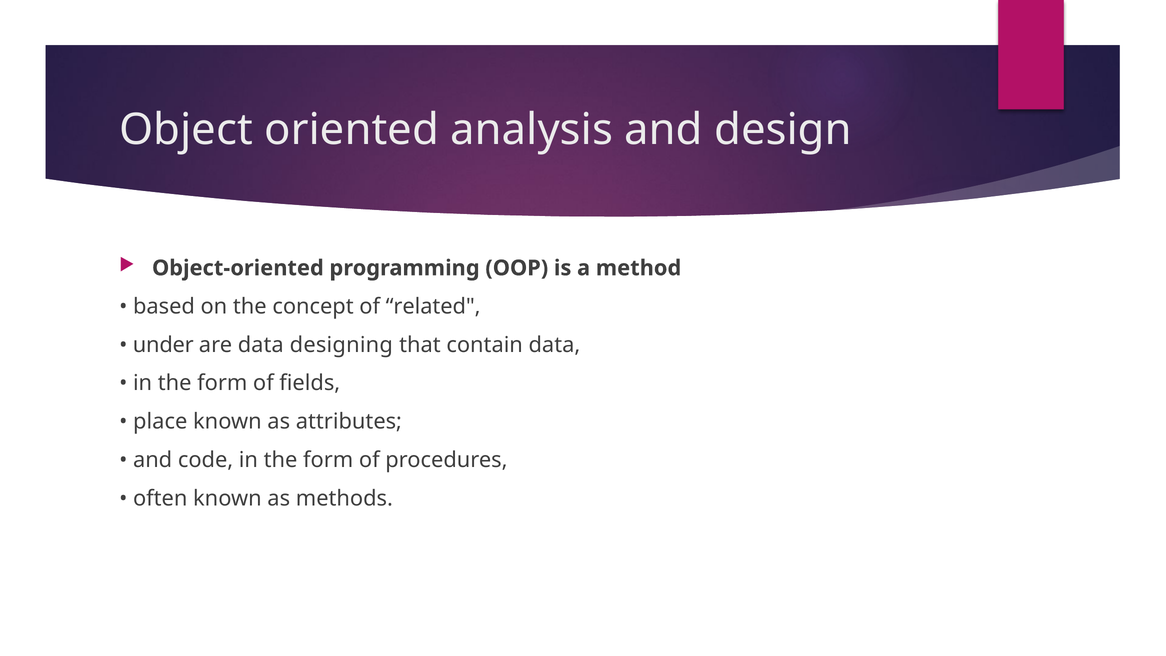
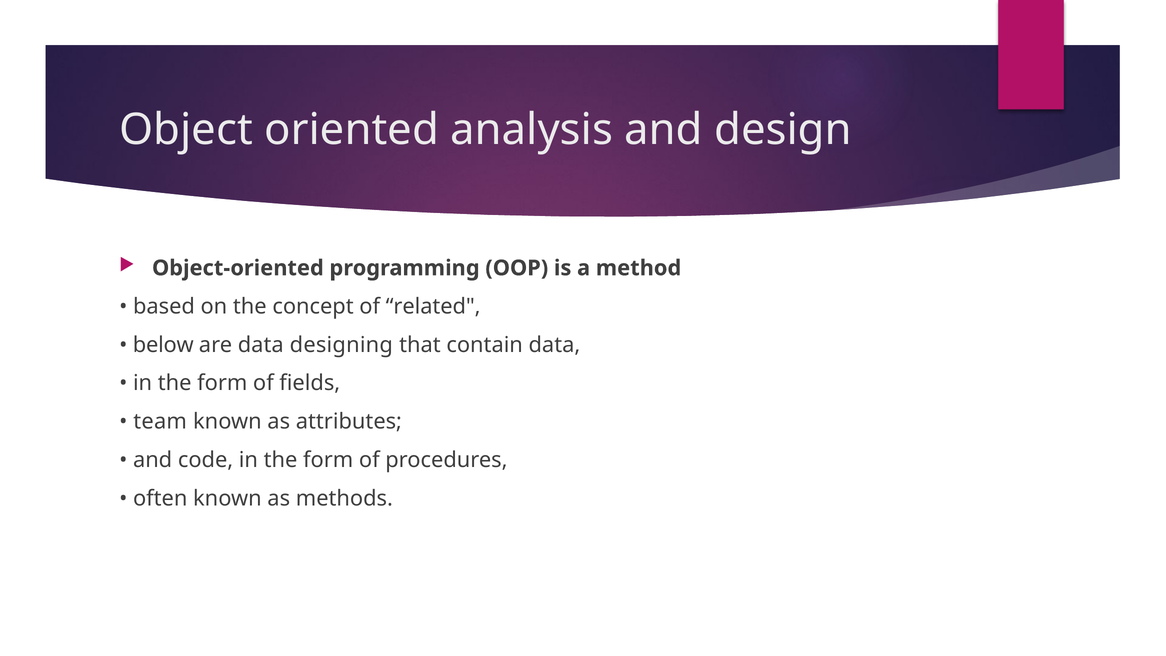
under: under -> below
place: place -> team
